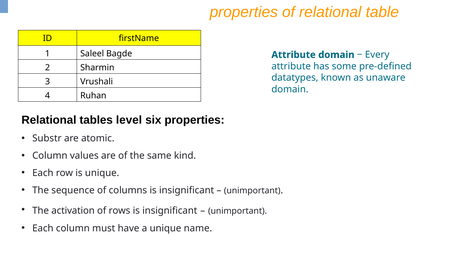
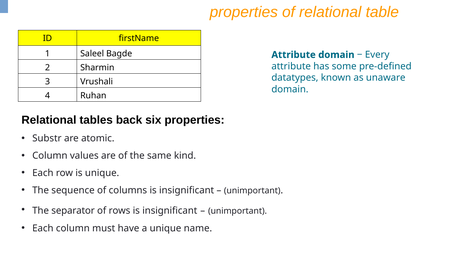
level: level -> back
activation: activation -> separator
